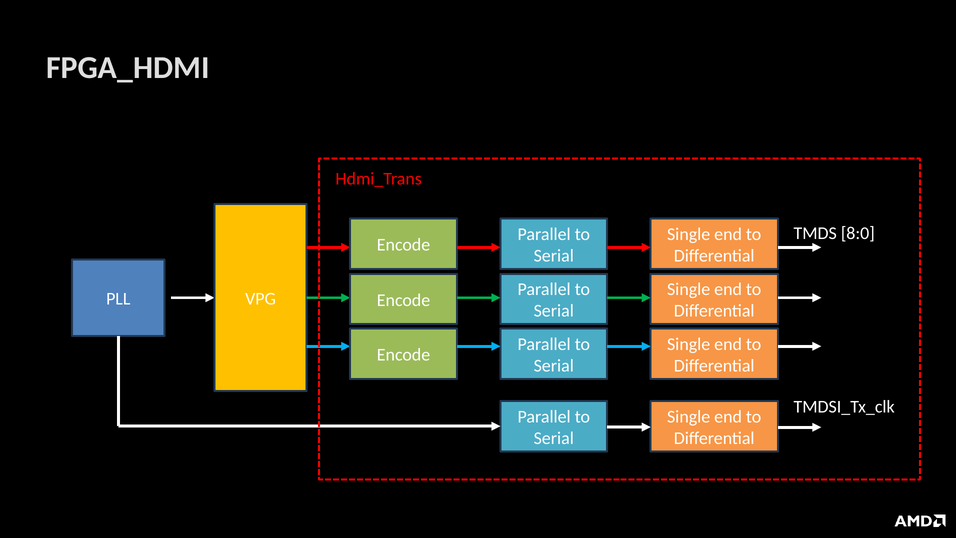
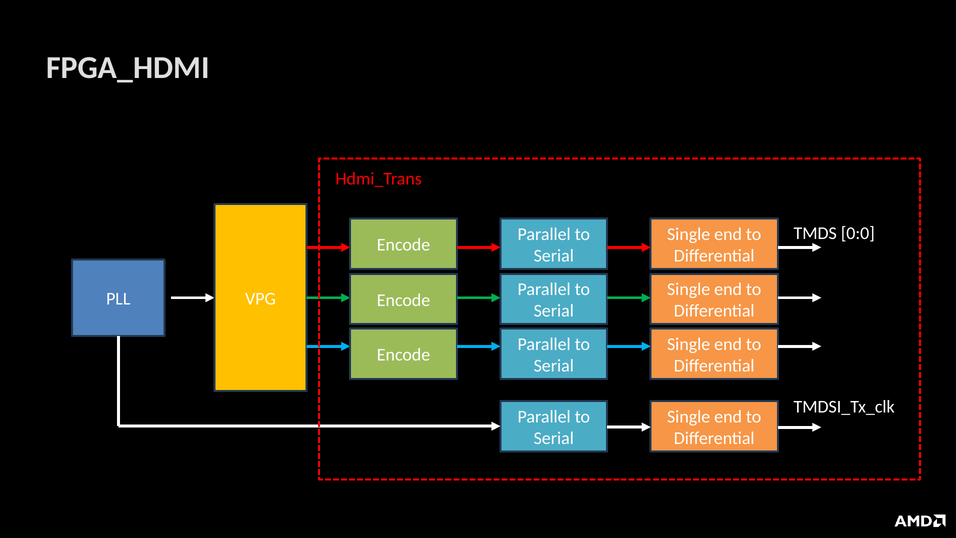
8:0: 8:0 -> 0:0
